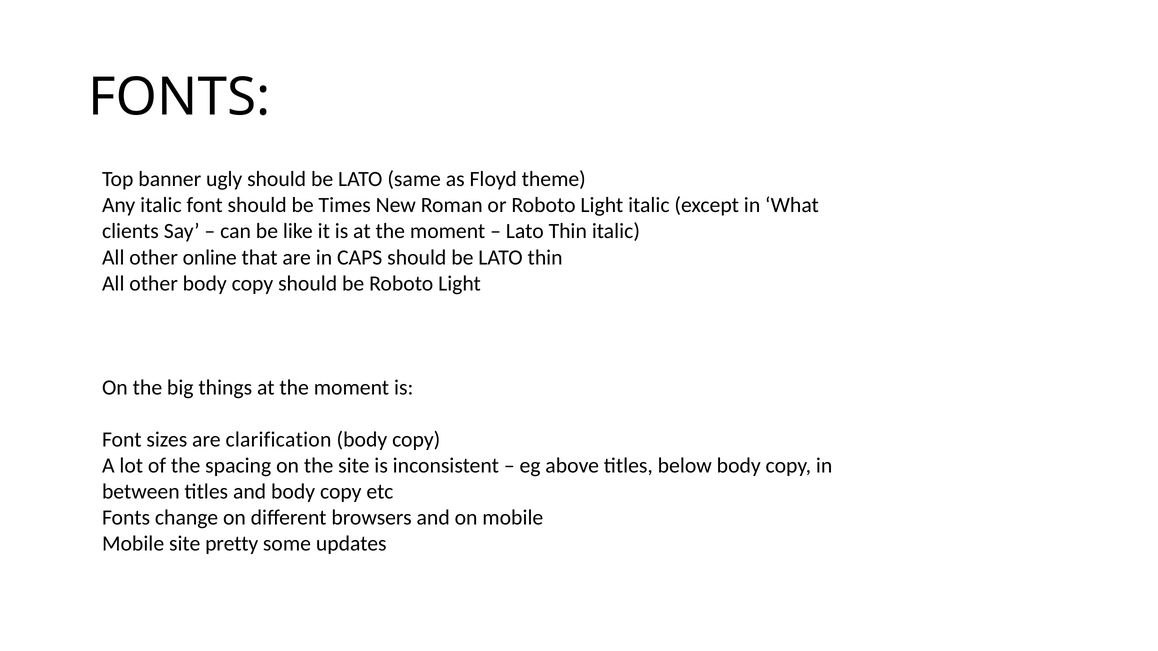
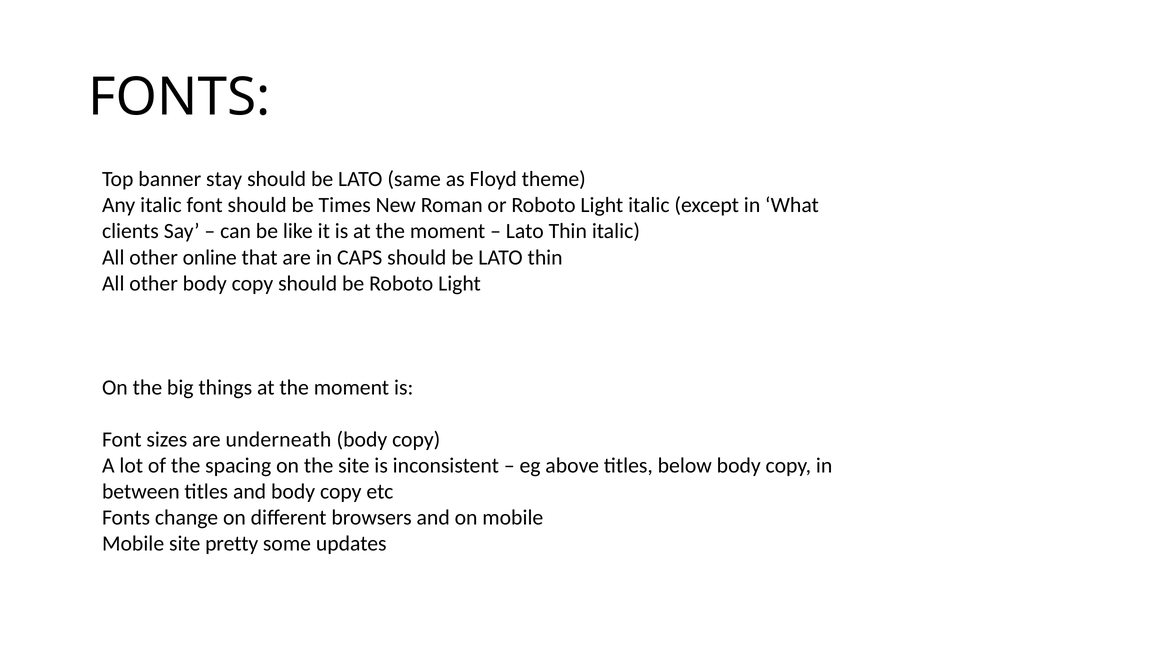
ugly: ugly -> stay
clarification: clarification -> underneath
